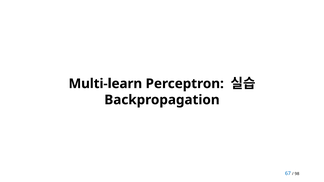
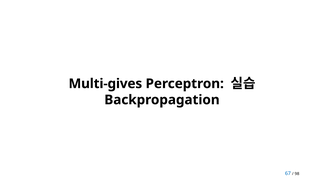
Multi-learn: Multi-learn -> Multi-gives
